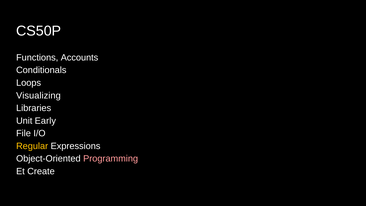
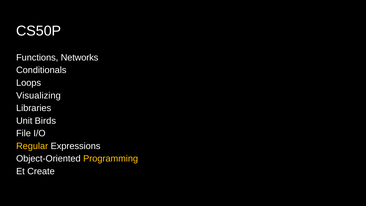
Accounts: Accounts -> Networks
Early: Early -> Birds
Programming colour: pink -> yellow
